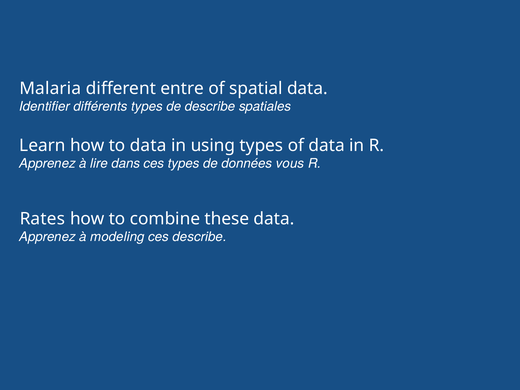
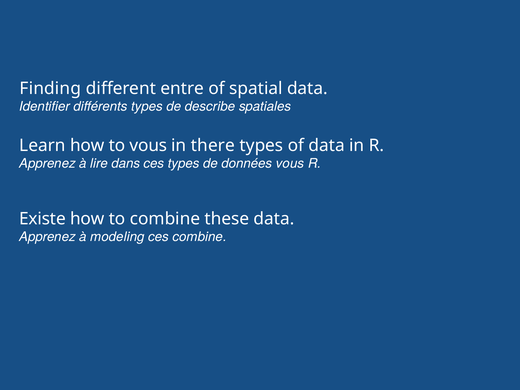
Malaria: Malaria -> Finding
to data: data -> vous
using: using -> there
Rates: Rates -> Existe
ces describe: describe -> combine
